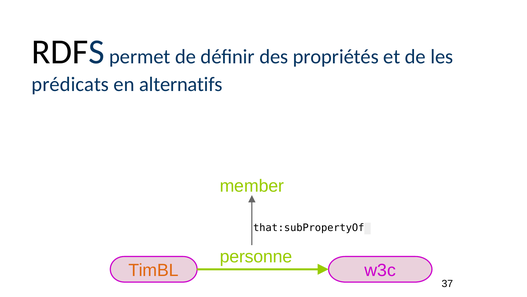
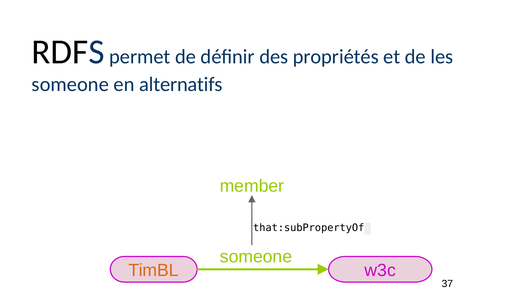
prédicats at (70, 84): prédicats -> someone
personne at (256, 256): personne -> someone
